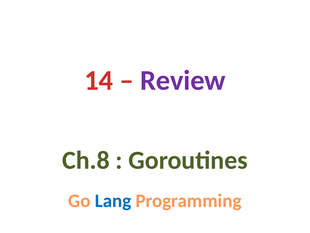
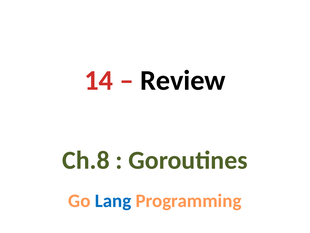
Review colour: purple -> black
